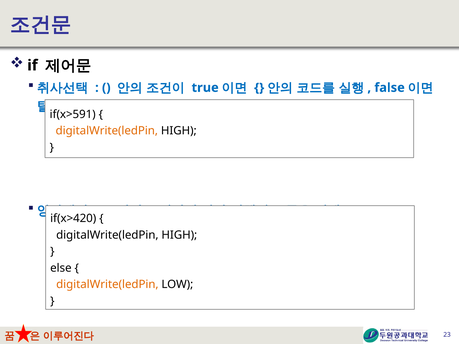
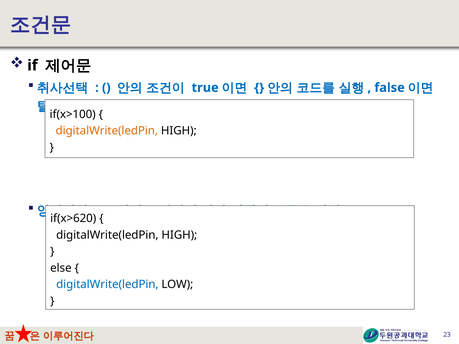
if(x>591: if(x>591 -> if(x>100
if(x>420: if(x>420 -> if(x>620
digitalWrite(ledPin at (107, 285) colour: orange -> blue
